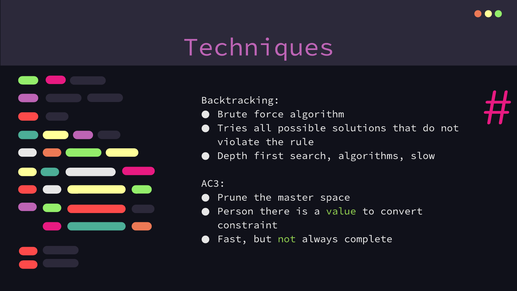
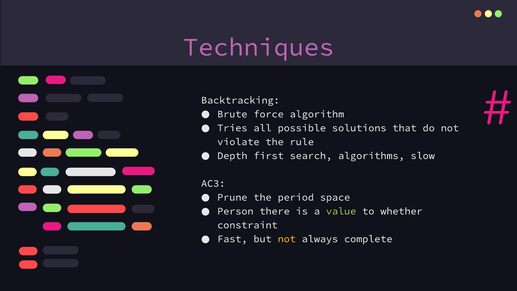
master: master -> period
convert: convert -> whether
not at (287, 239) colour: light green -> yellow
